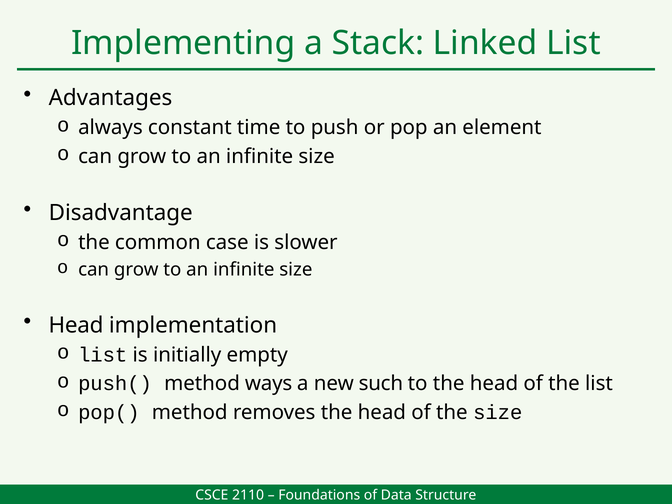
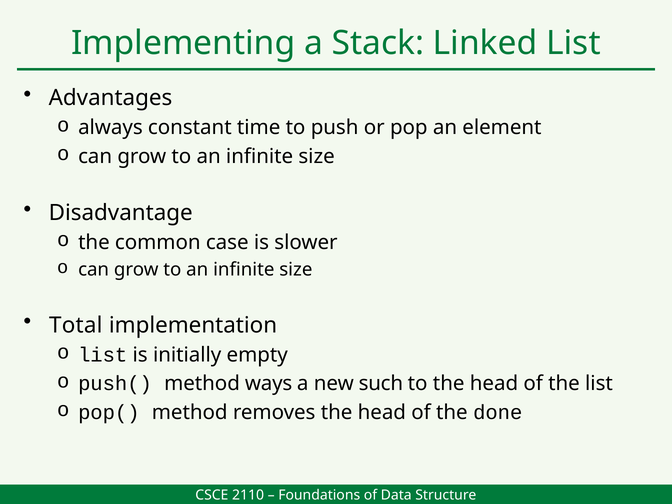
Head at (76, 325): Head -> Total
the size: size -> done
